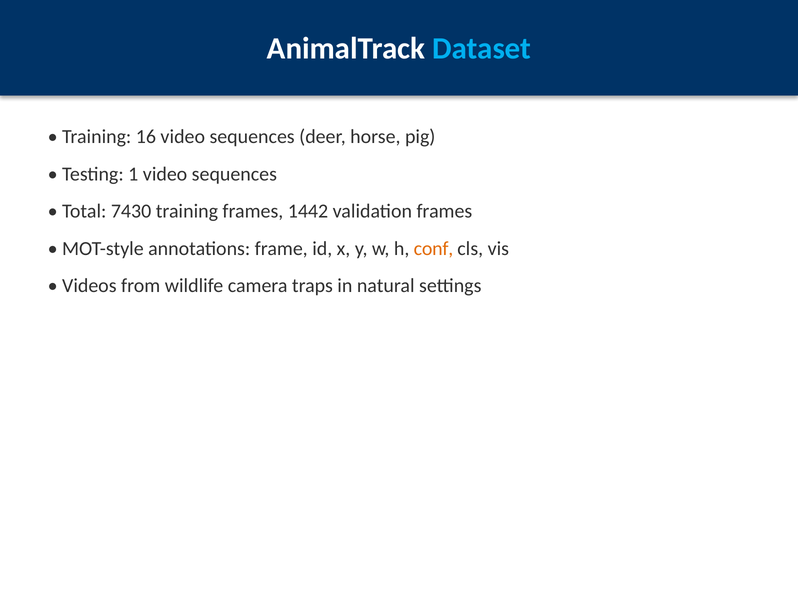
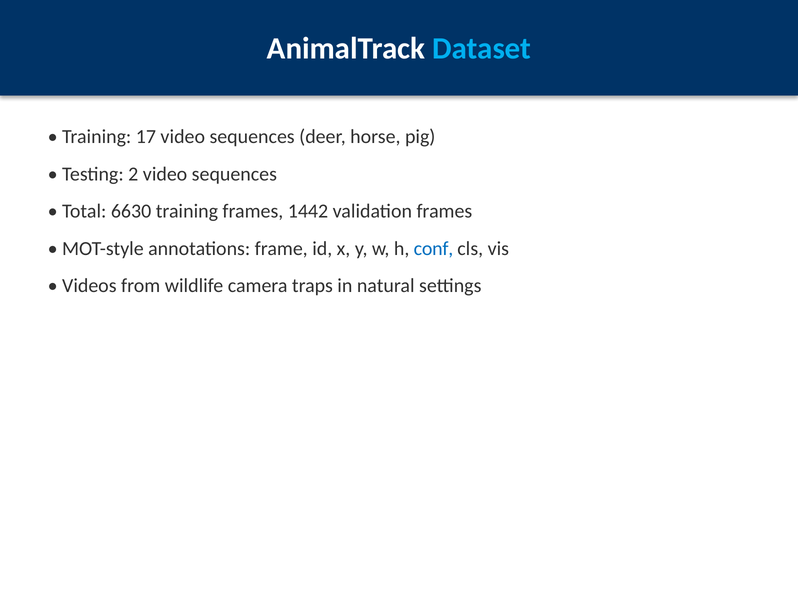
16: 16 -> 17
1: 1 -> 2
7430: 7430 -> 6630
conf colour: orange -> blue
